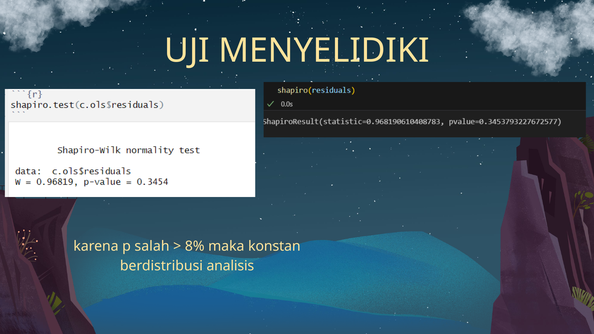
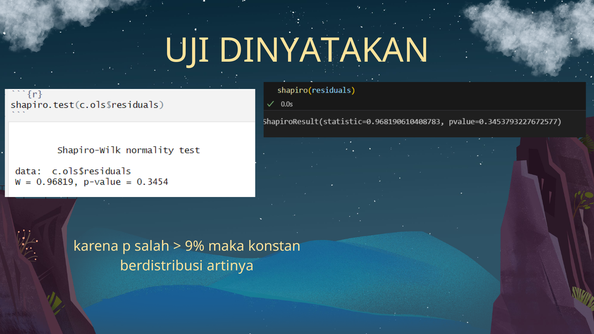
MENYELIDIKI: MENYELIDIKI -> DINYATAKAN
8%: 8% -> 9%
analisis: analisis -> artinya
